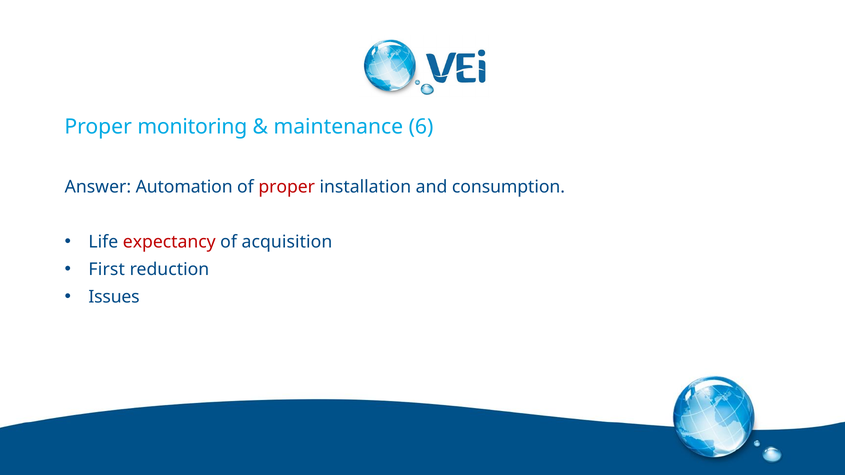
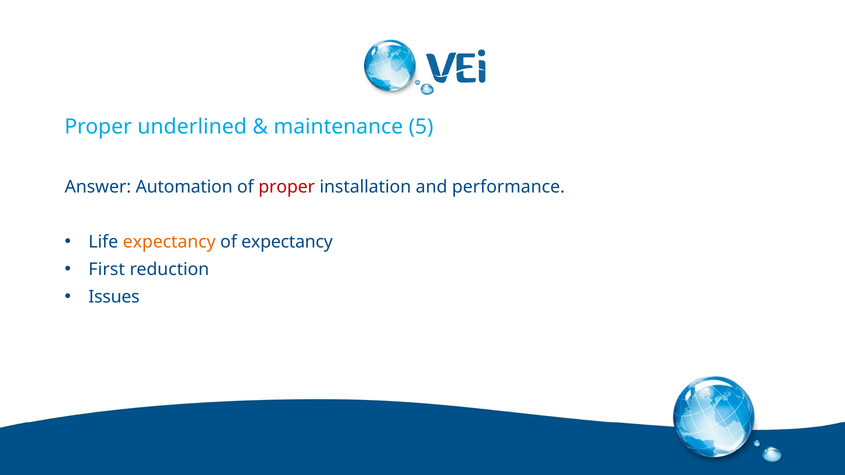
monitoring: monitoring -> underlined
6: 6 -> 5
consumption: consumption -> performance
expectancy at (169, 242) colour: red -> orange
of acquisition: acquisition -> expectancy
